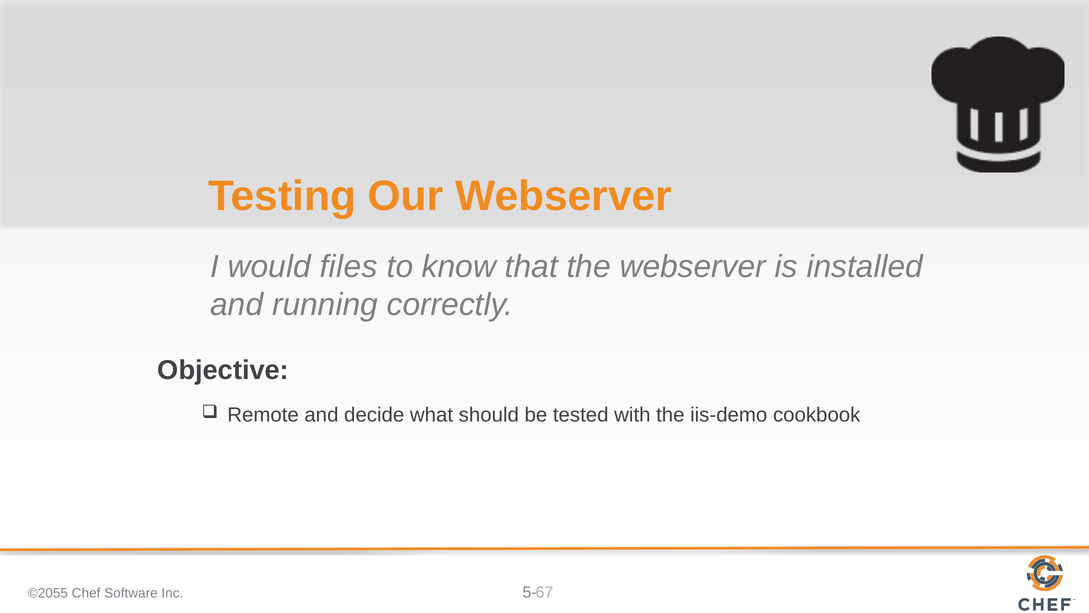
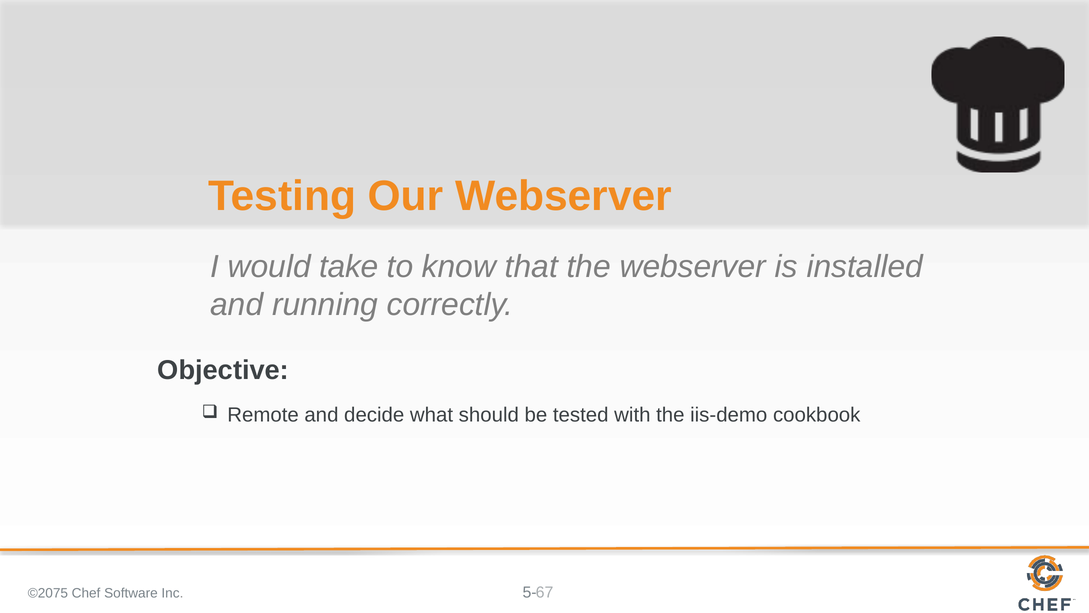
files: files -> take
©2055: ©2055 -> ©2075
